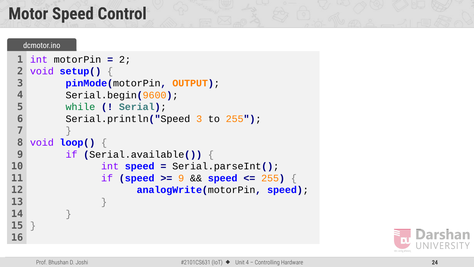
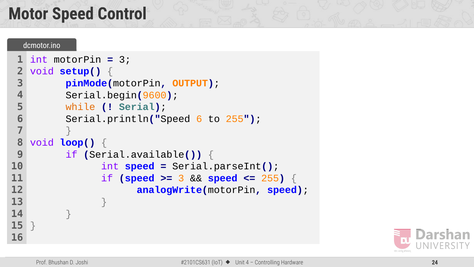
2 at (125, 59): 2 -> 3
while colour: green -> orange
Serial.println("Speed 3: 3 -> 6
9 at (181, 178): 9 -> 3
